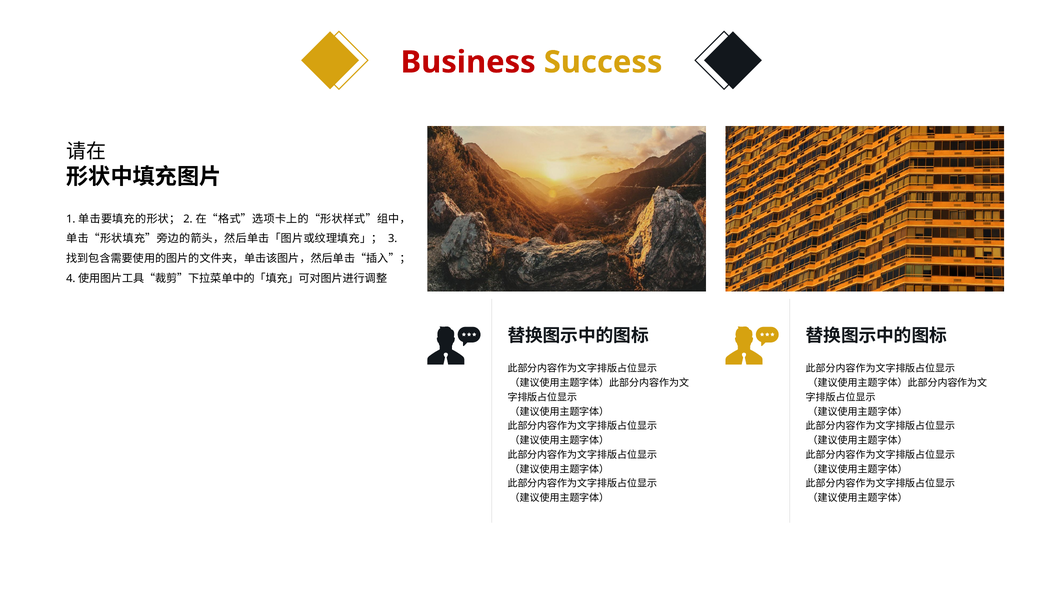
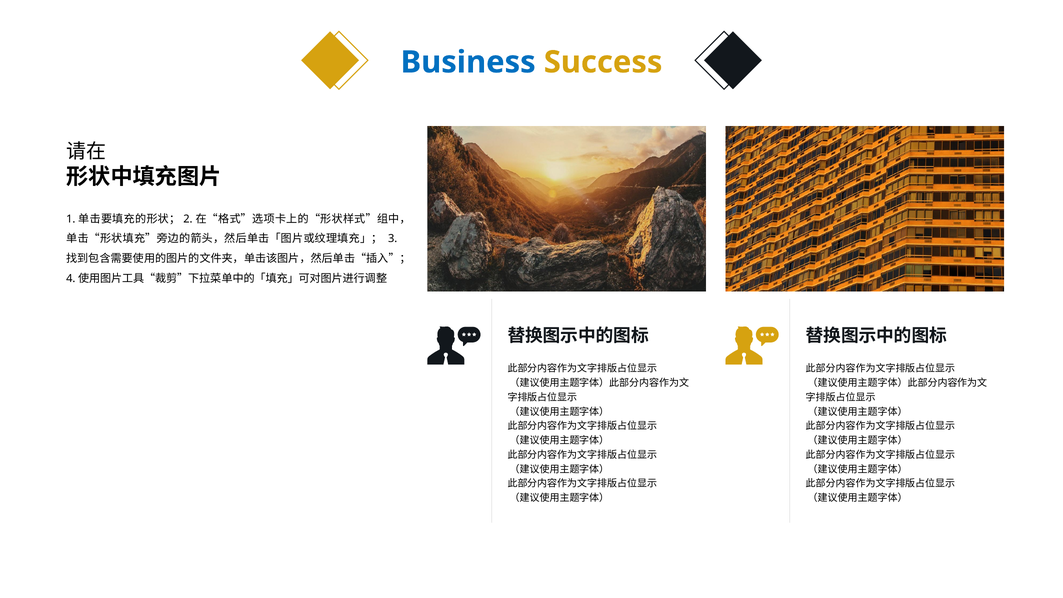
Business colour: red -> blue
